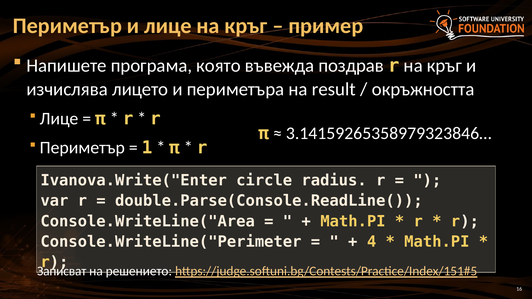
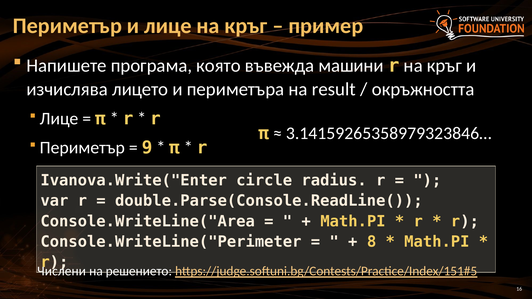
поздрав: поздрав -> машини
1: 1 -> 9
4: 4 -> 8
Записват: Записват -> Числени
